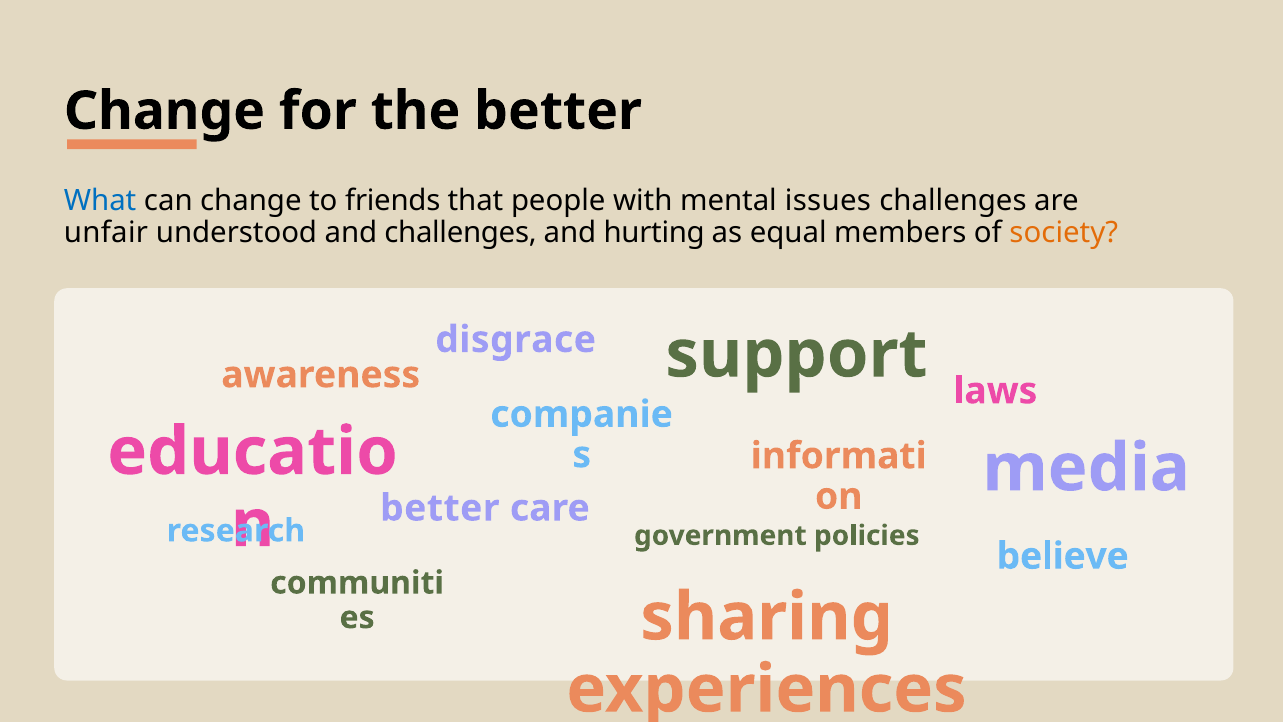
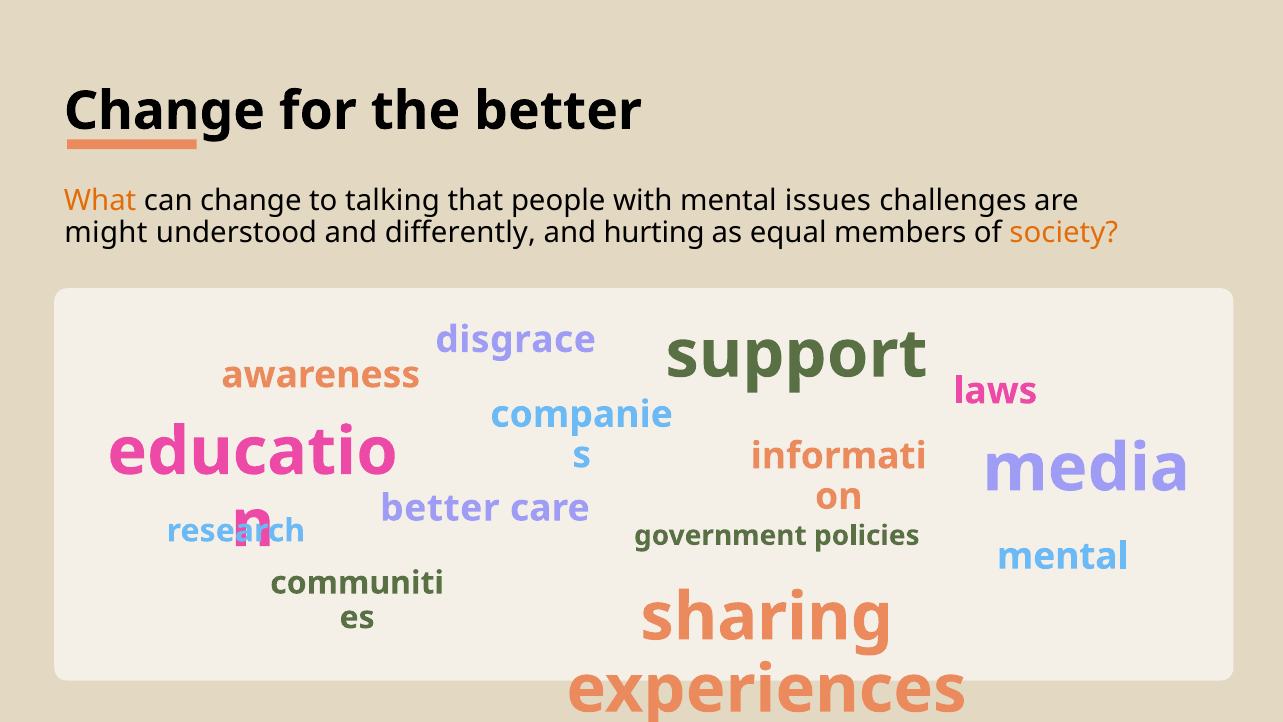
What colour: blue -> orange
friends: friends -> talking
unfair: unfair -> might
and challenges: challenges -> differently
believe at (1063, 556): believe -> mental
